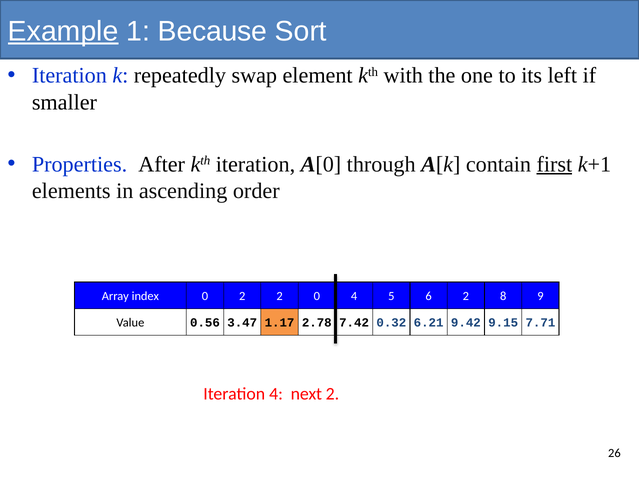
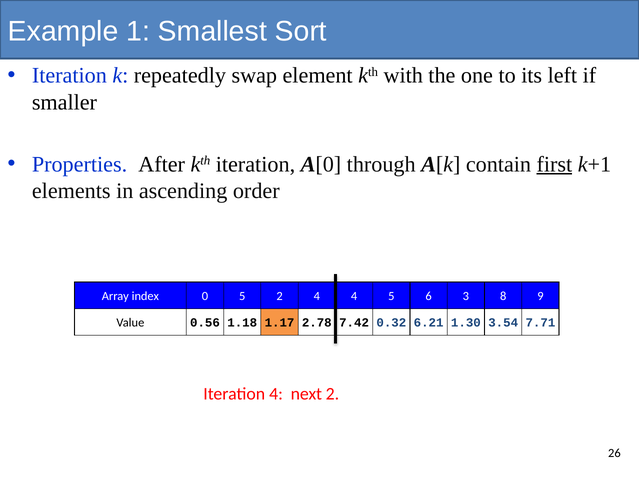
Example underline: present -> none
Because: Because -> Smallest
0 2: 2 -> 5
2 0: 0 -> 4
6 2: 2 -> 3
9.42: 9.42 -> 1.30
3.47: 3.47 -> 1.18
9.15: 9.15 -> 3.54
